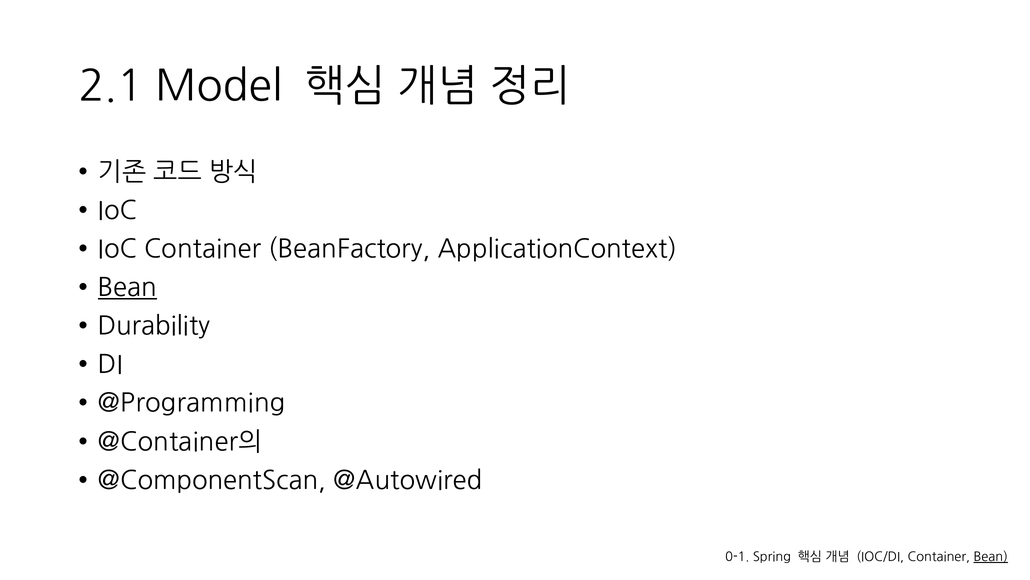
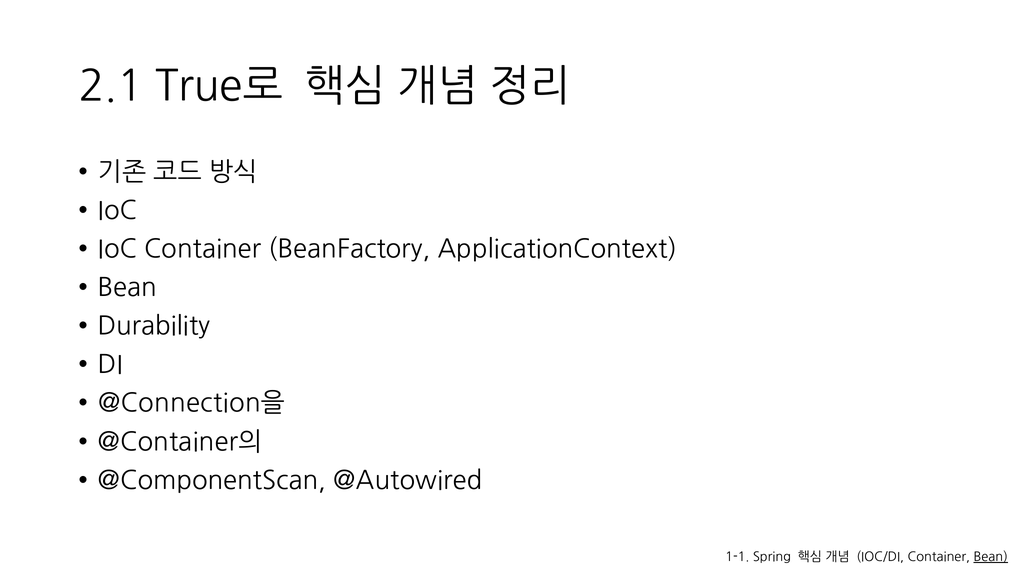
Model: Model -> True로
Bean at (127, 287) underline: present -> none
@Programming: @Programming -> @Connection을
0-1: 0-1 -> 1-1
